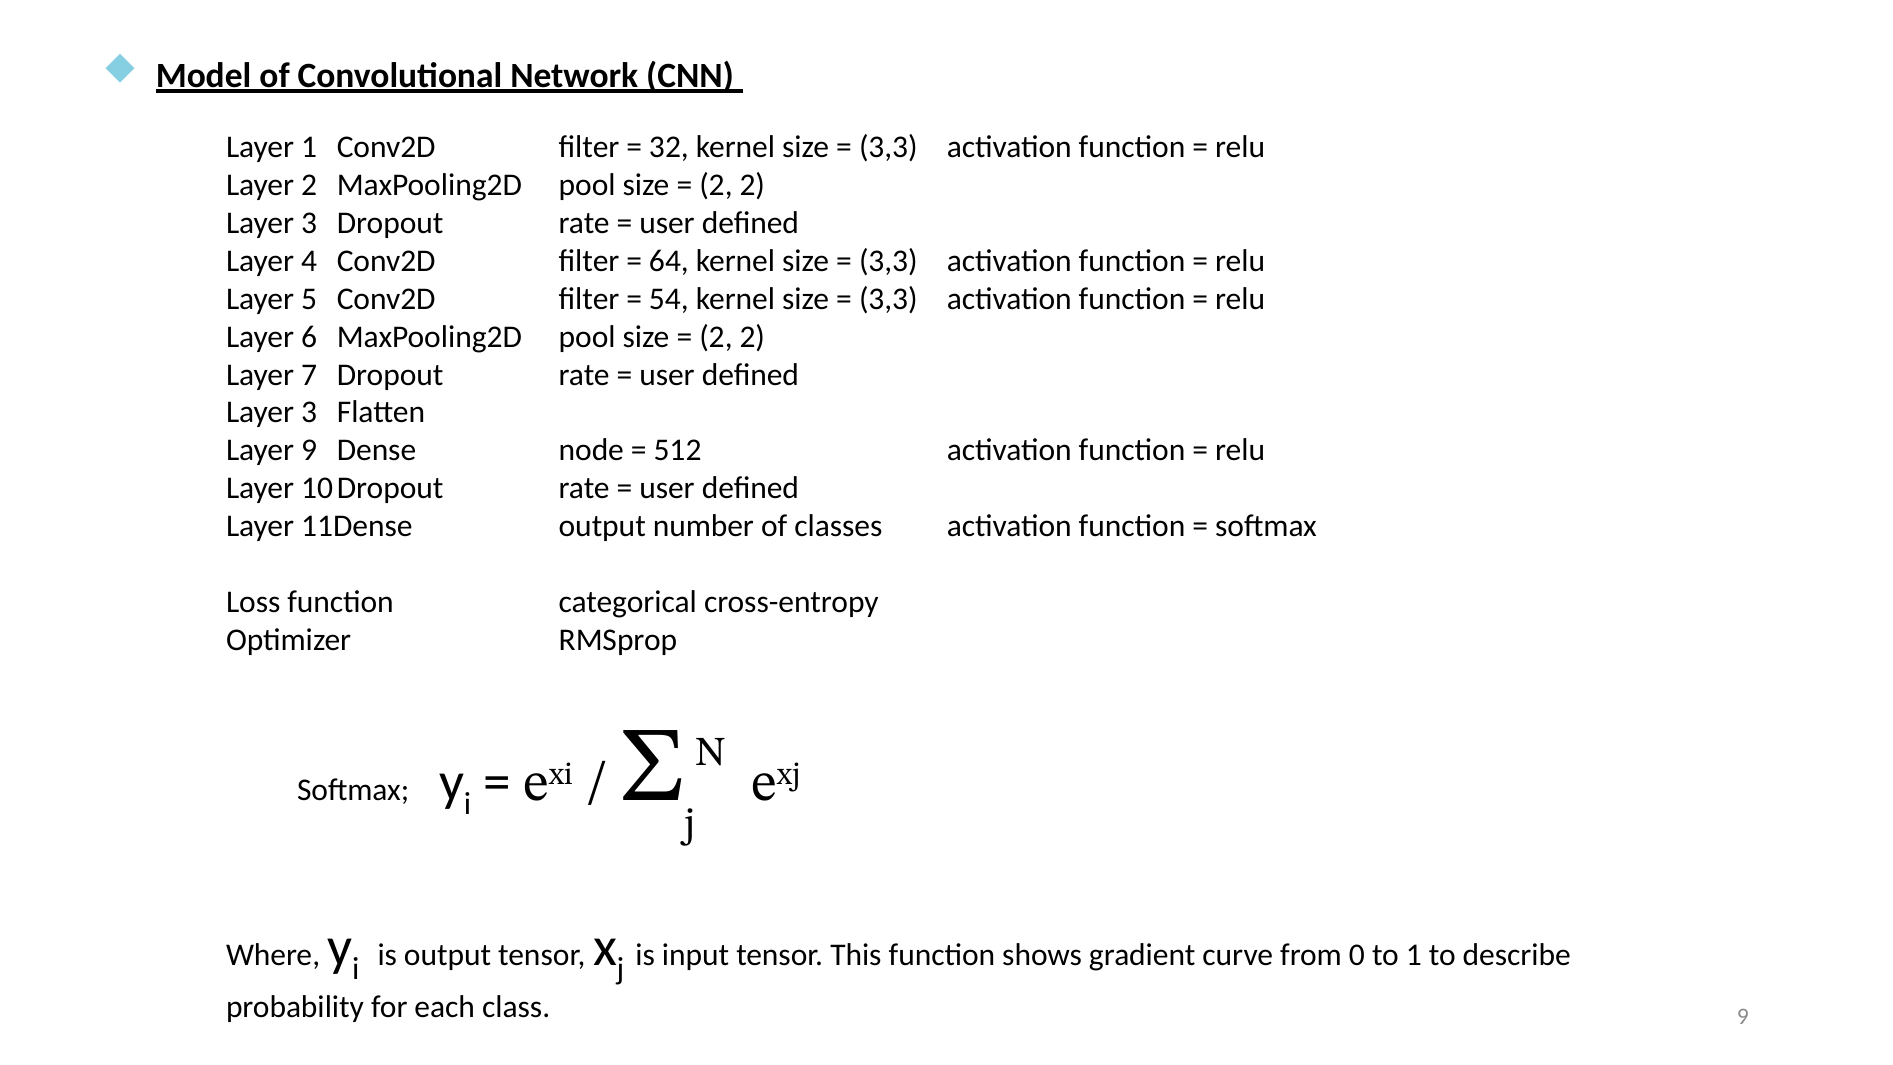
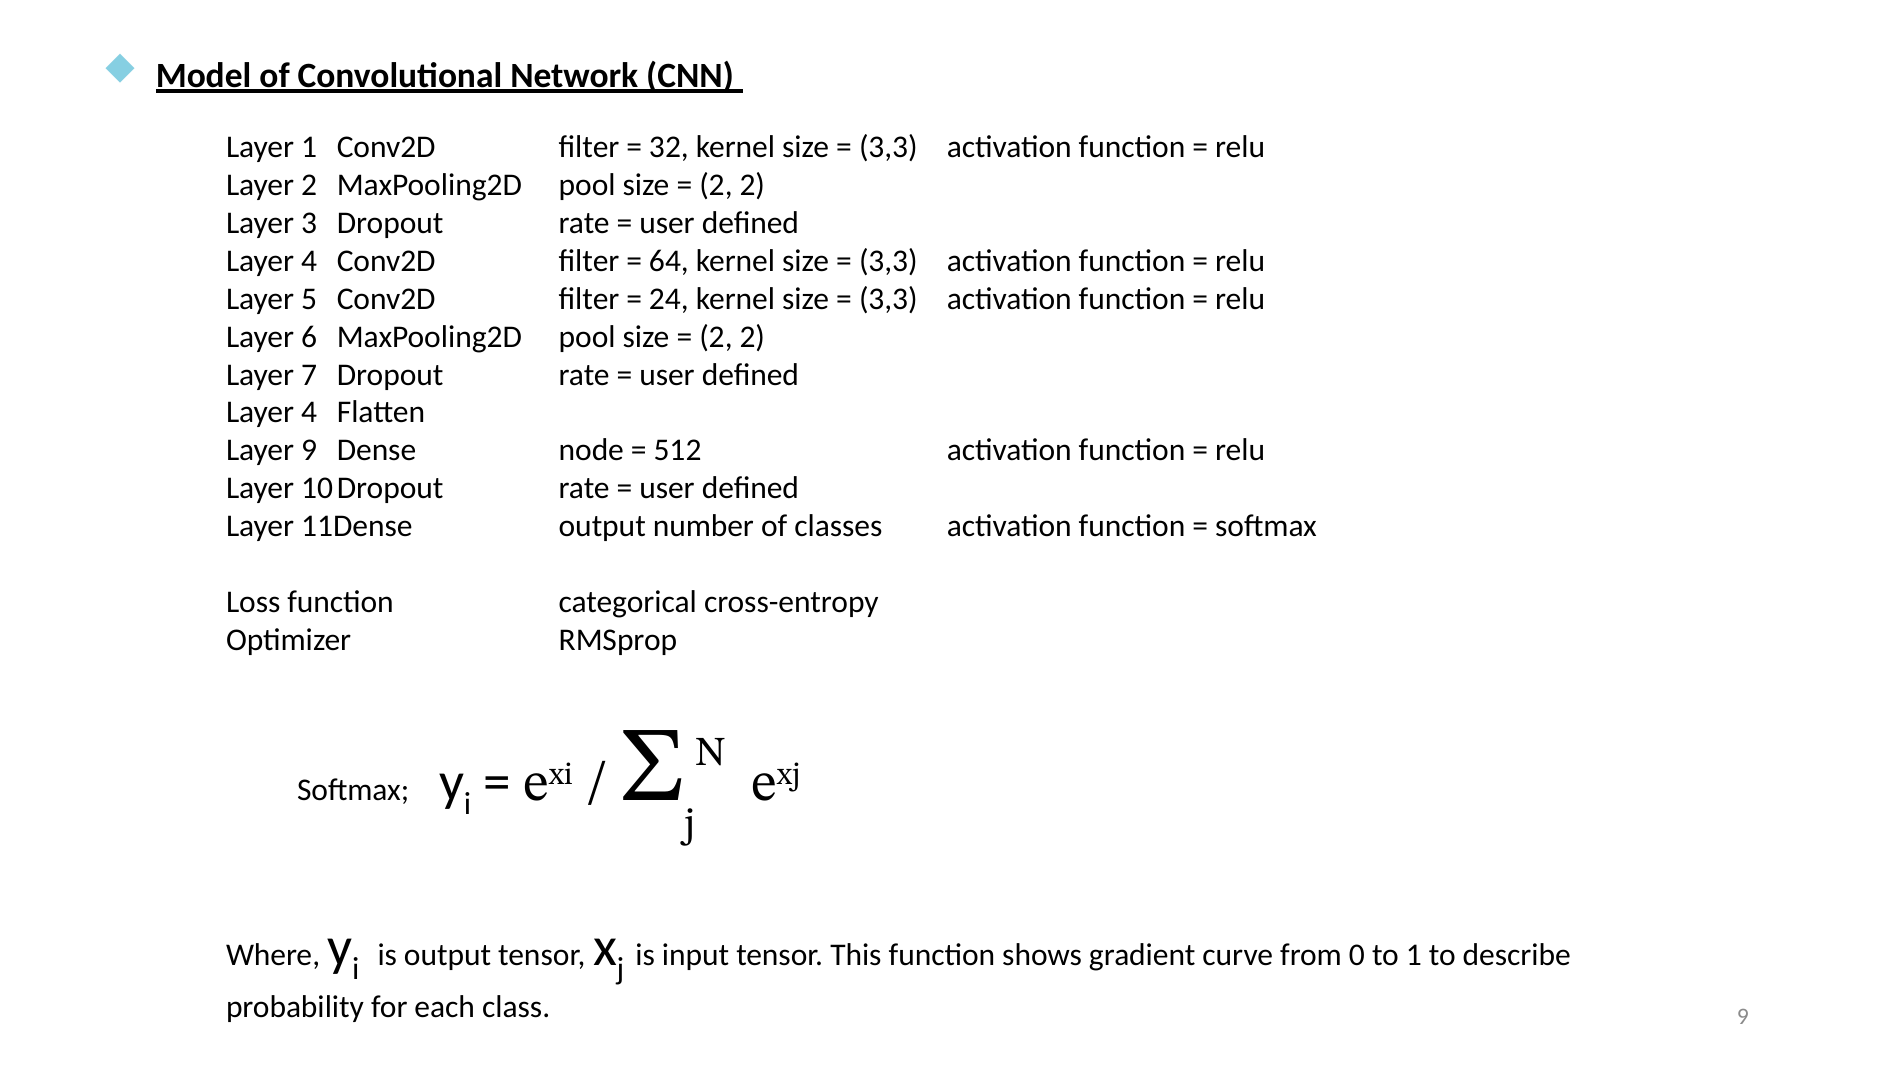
54: 54 -> 24
3 at (309, 412): 3 -> 4
